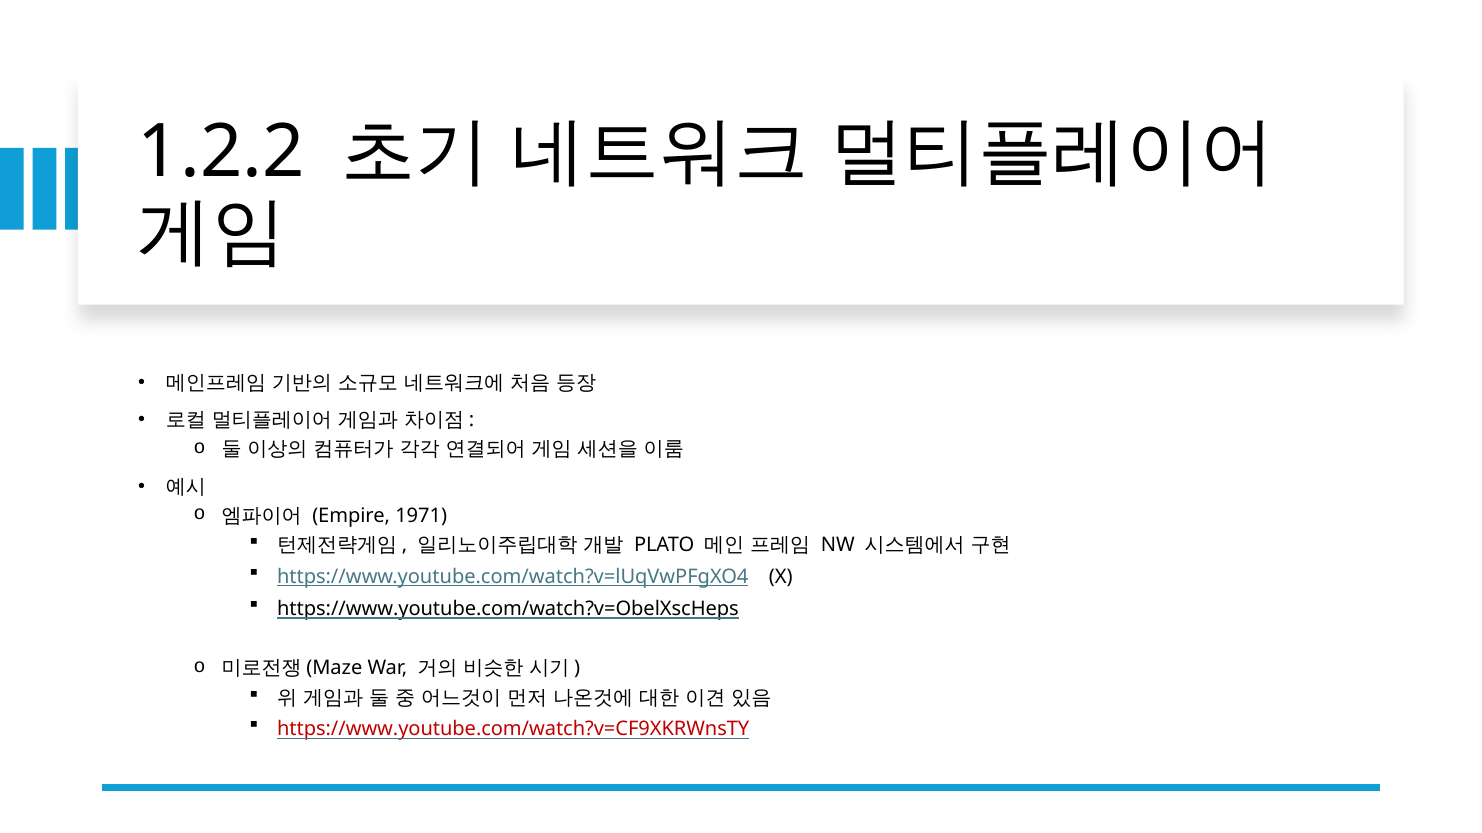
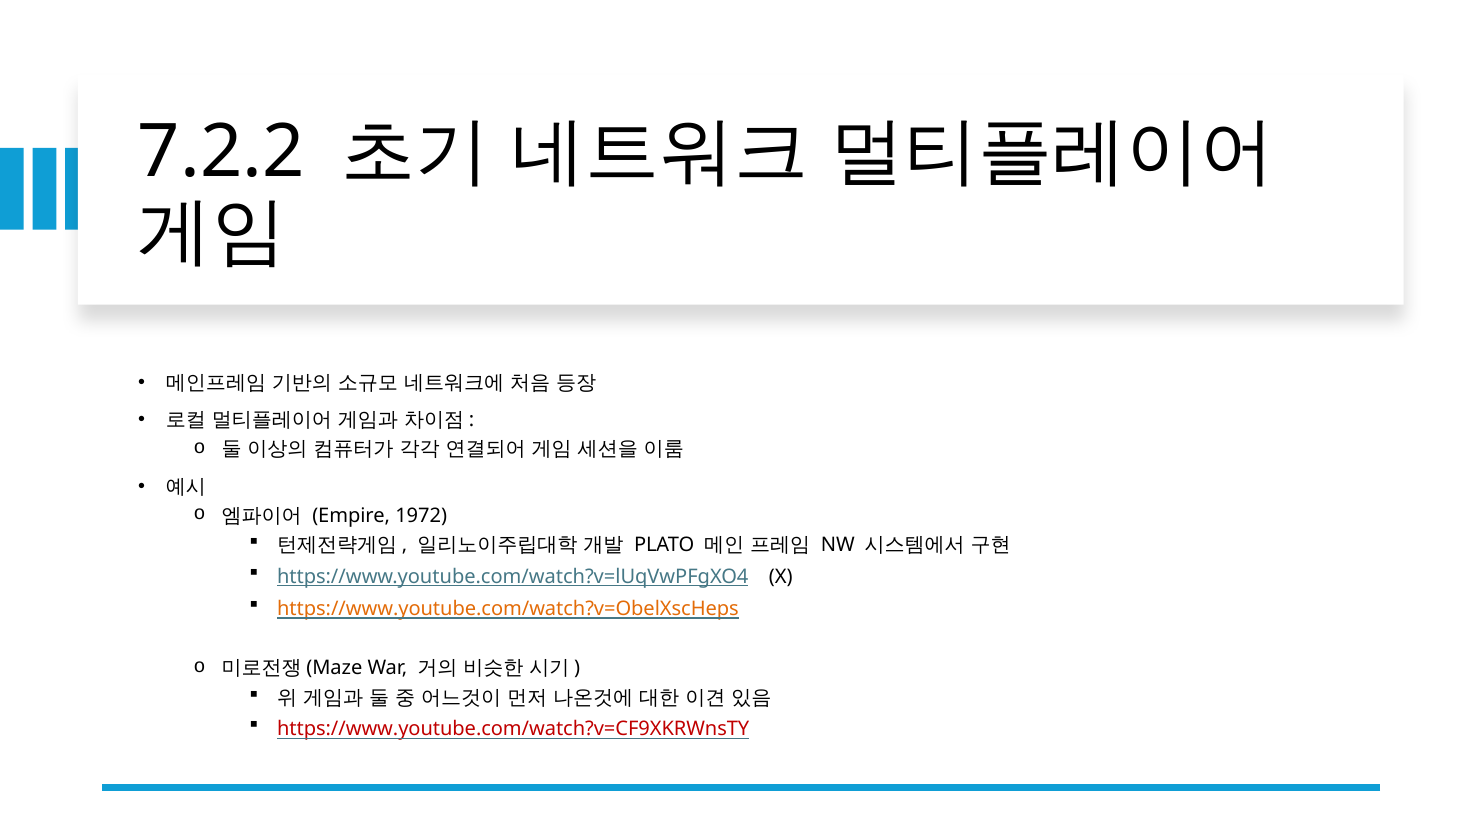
1.2.2: 1.2.2 -> 7.2.2
1971: 1971 -> 1972
https://www.youtube.com/watch?v=ObelXscHeps colour: black -> orange
